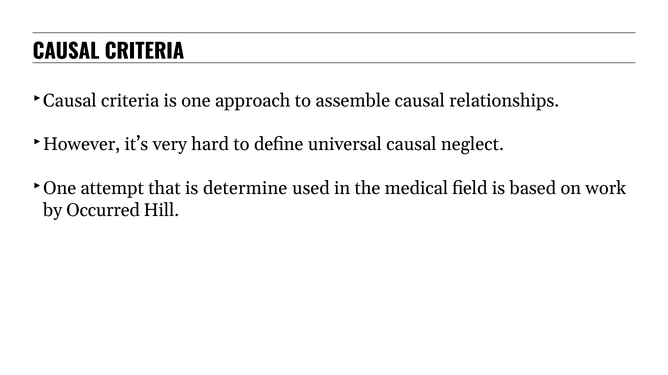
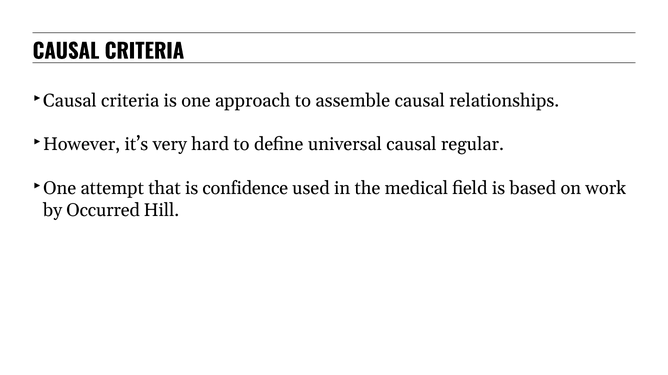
neglect: neglect -> regular
determine: determine -> confidence
